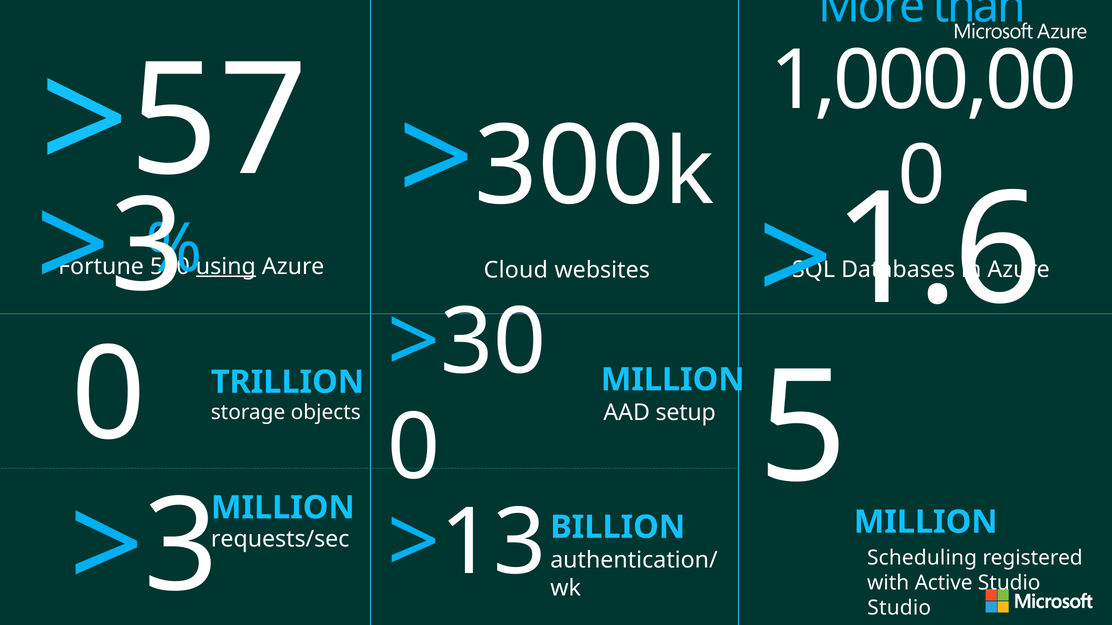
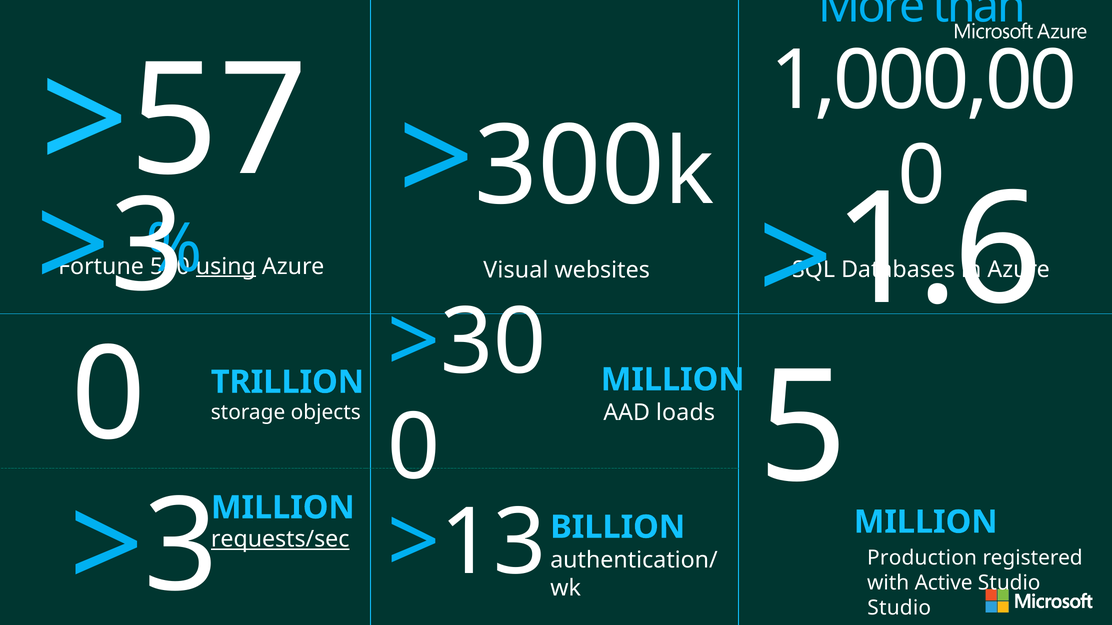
Cloud: Cloud -> Visual
setup: setup -> loads
requests/sec underline: none -> present
Scheduling: Scheduling -> Production
